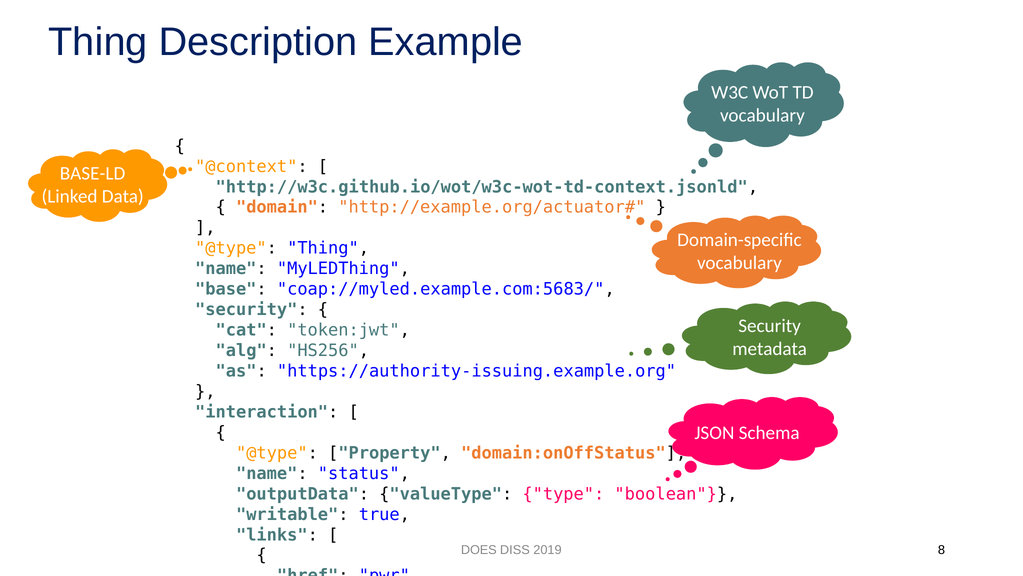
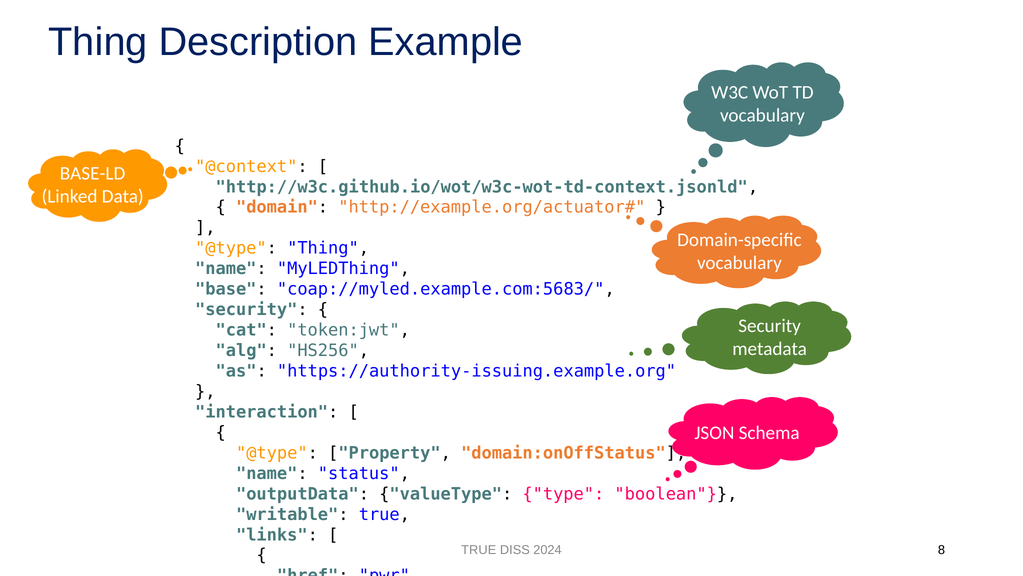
DOES at (479, 550): DOES -> TRUE
2019: 2019 -> 2024
